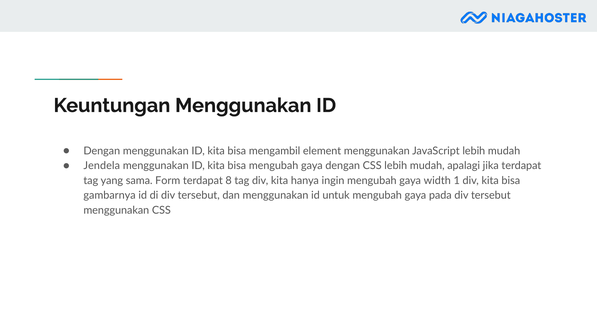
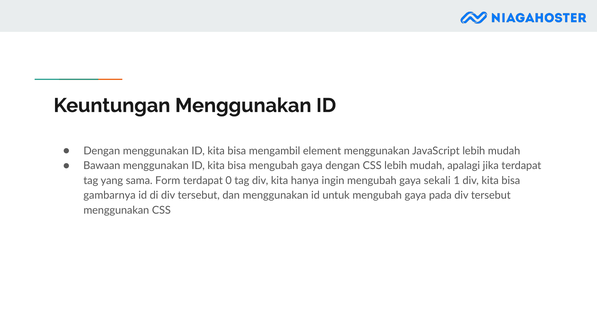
Jendela: Jendela -> Bawaan
8: 8 -> 0
width: width -> sekali
